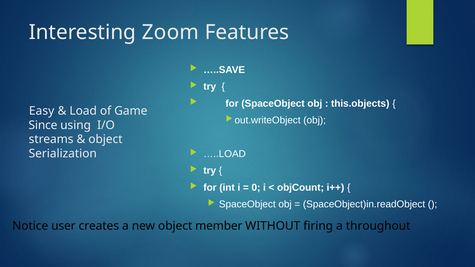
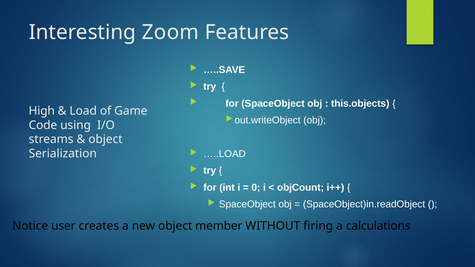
Easy: Easy -> High
Since: Since -> Code
throughout: throughout -> calculations
